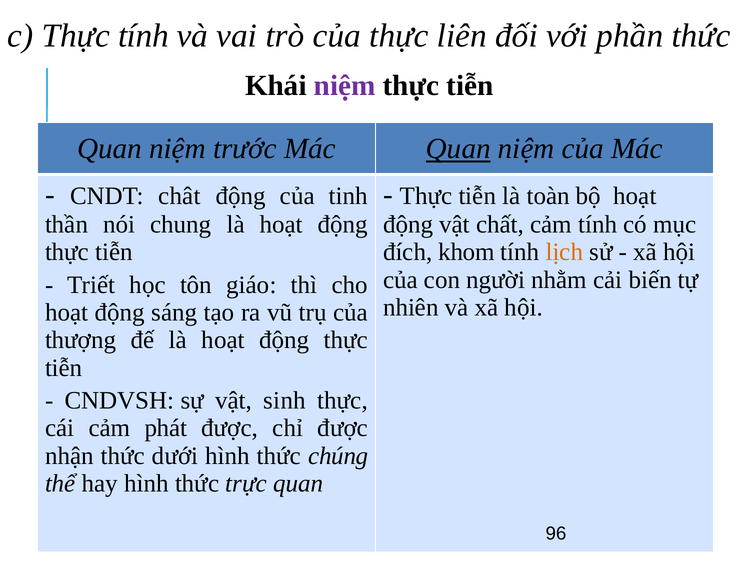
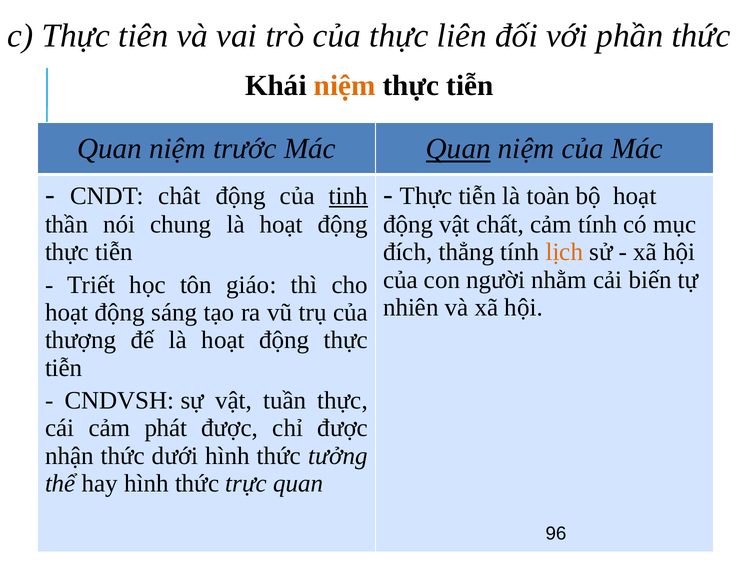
Thực tính: tính -> tiên
niệm at (345, 86) colour: purple -> orange
tinh underline: none -> present
khom: khom -> thẳng
sinh: sinh -> tuần
chúng: chúng -> tưởng
